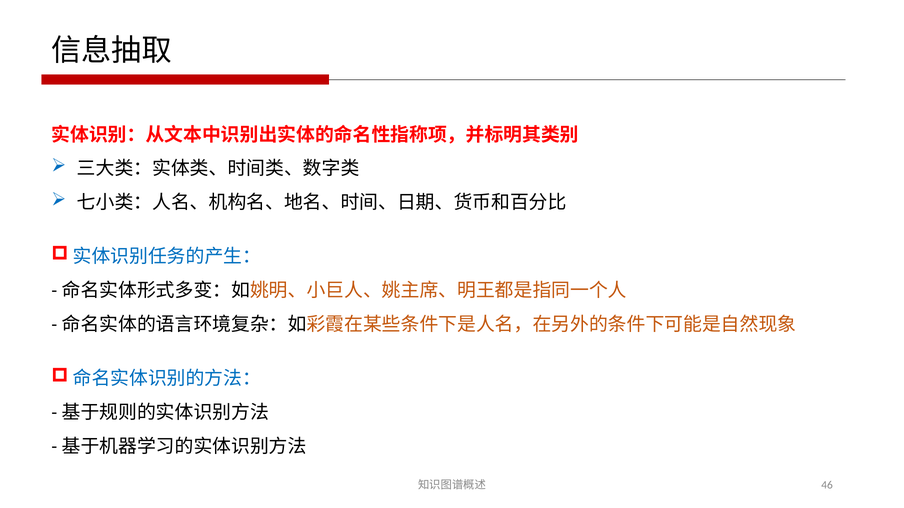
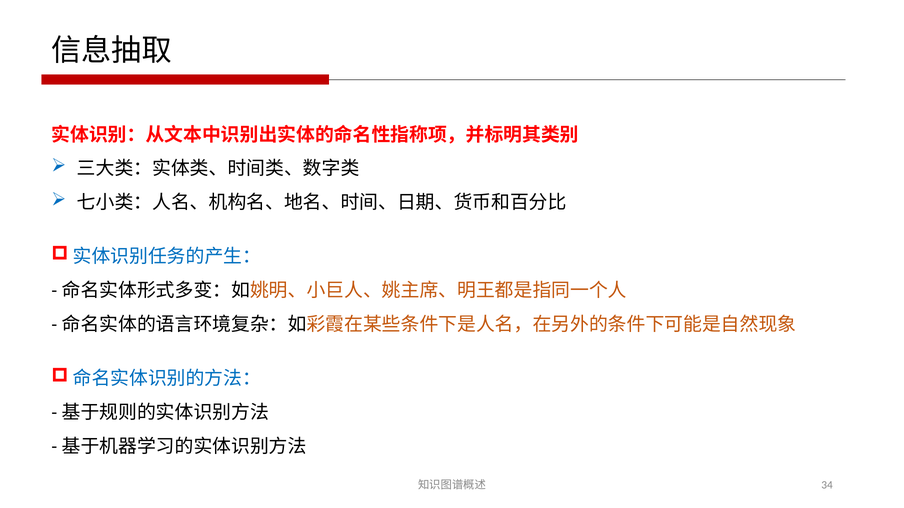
46: 46 -> 34
